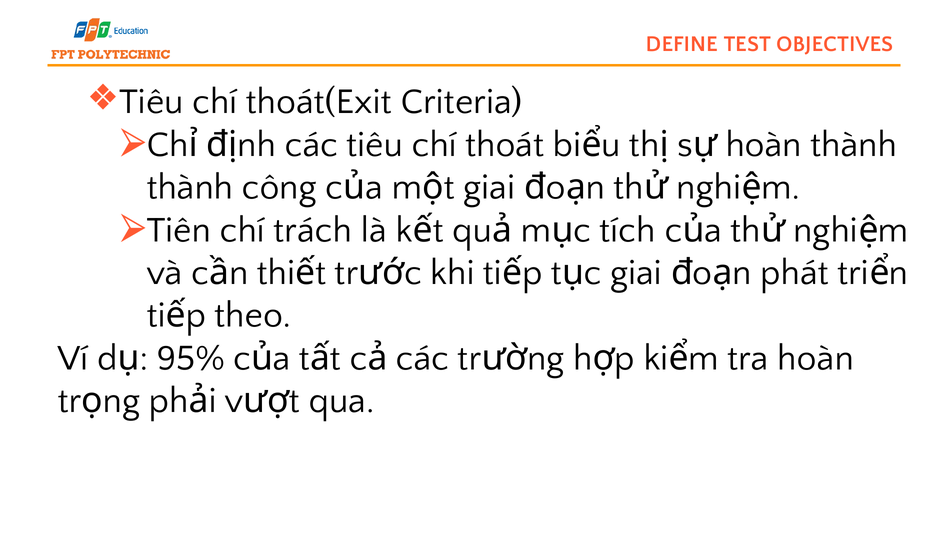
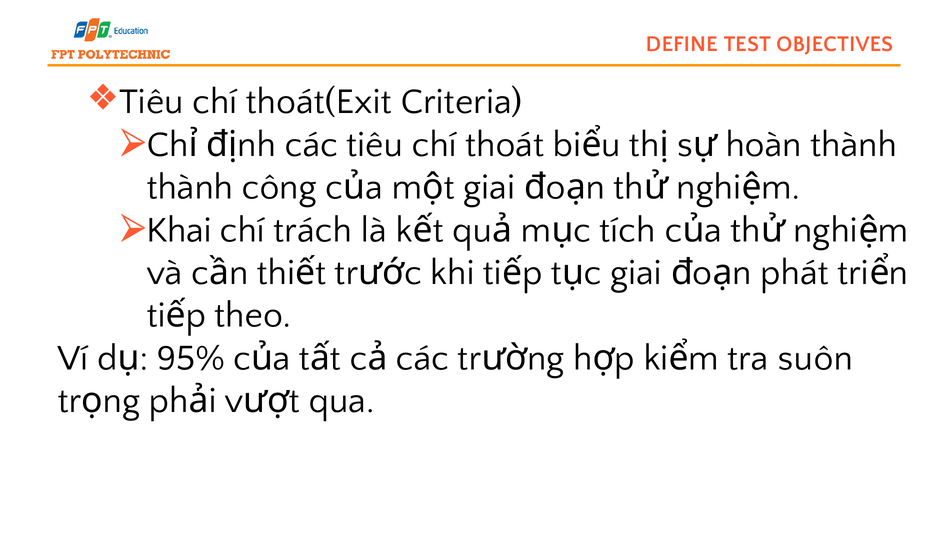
Tiên: Tiên -> Khai
tra hoàn: hoàn -> suôn
